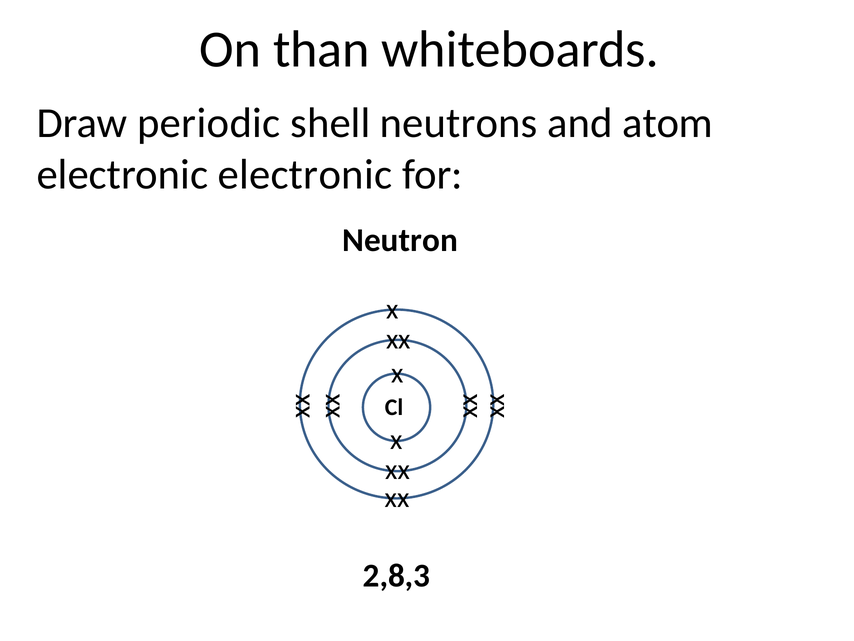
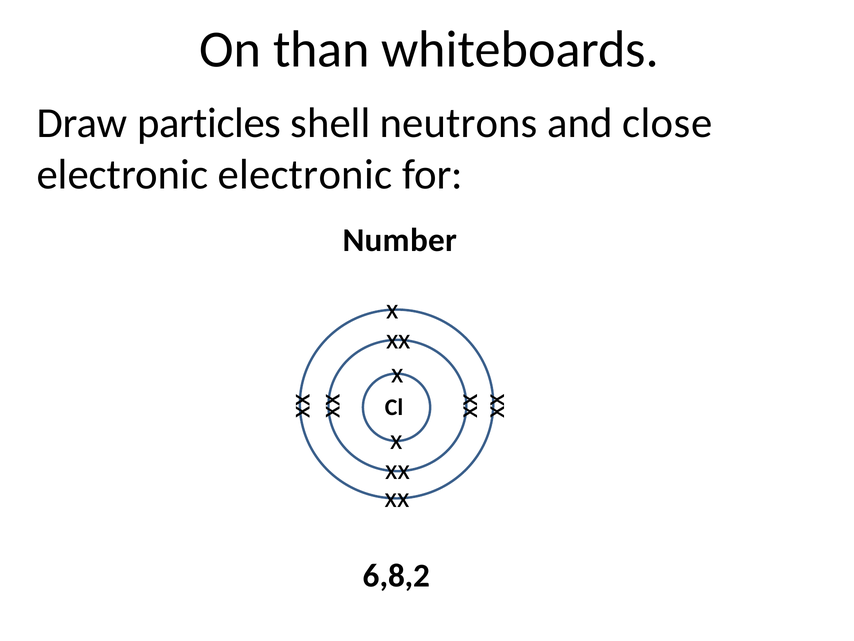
periodic: periodic -> particles
atom: atom -> close
Neutron: Neutron -> Number
2,8,3: 2,8,3 -> 6,8,2
